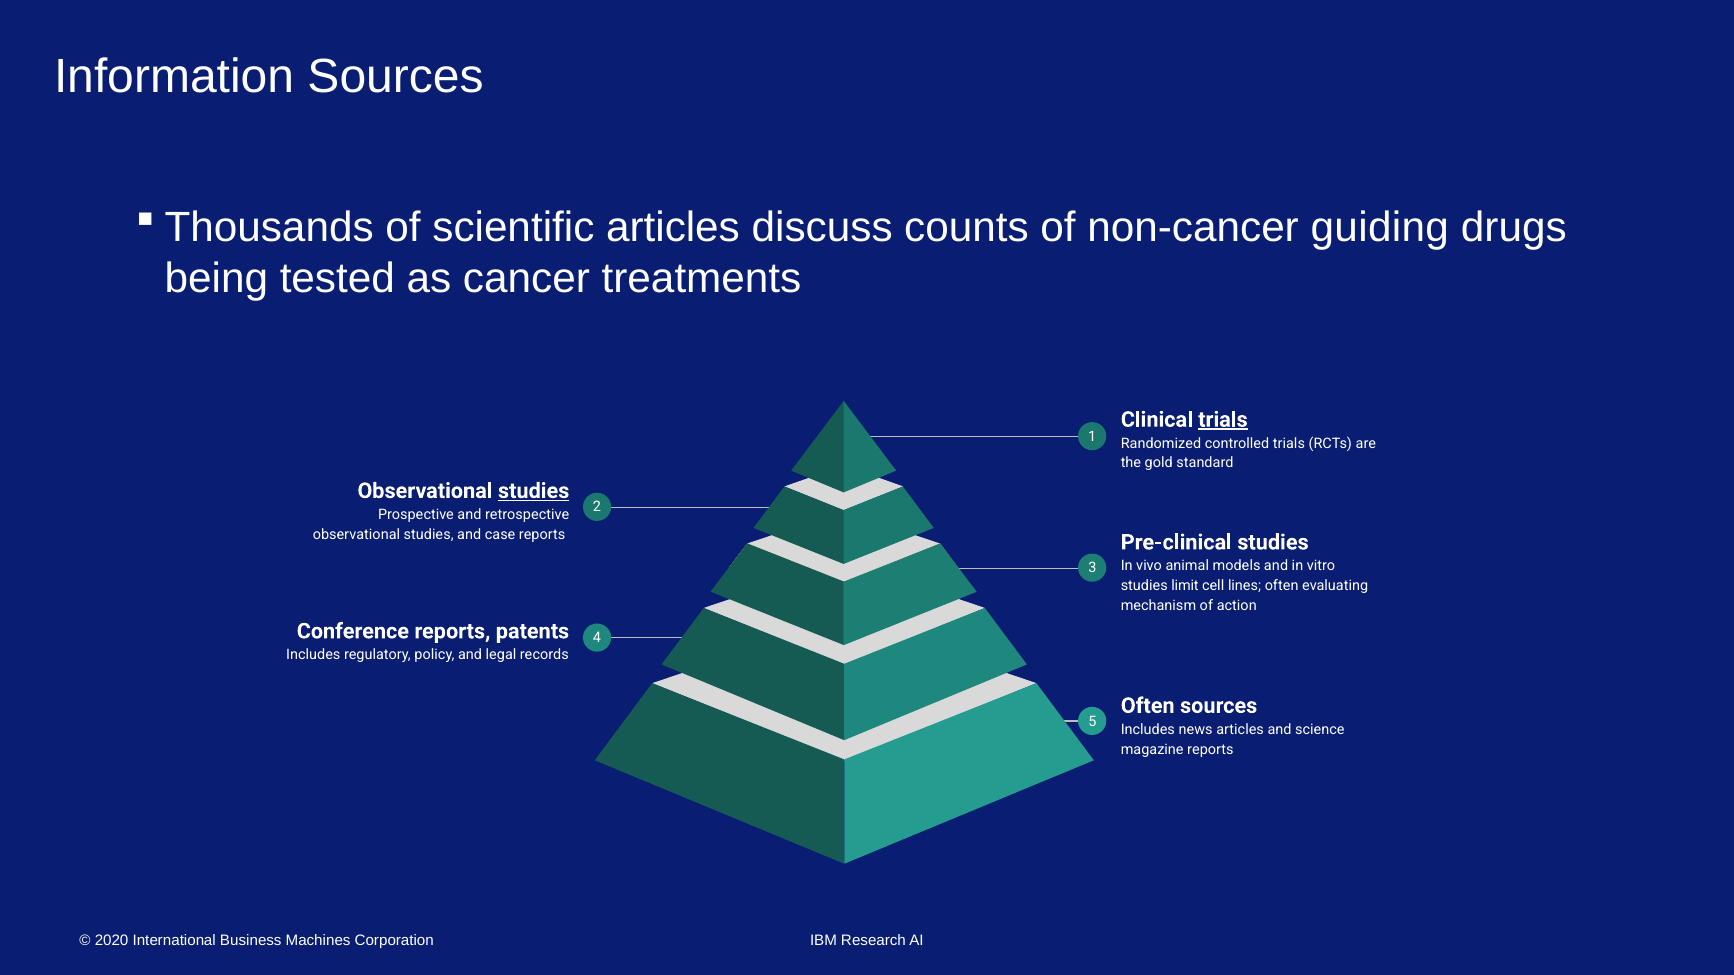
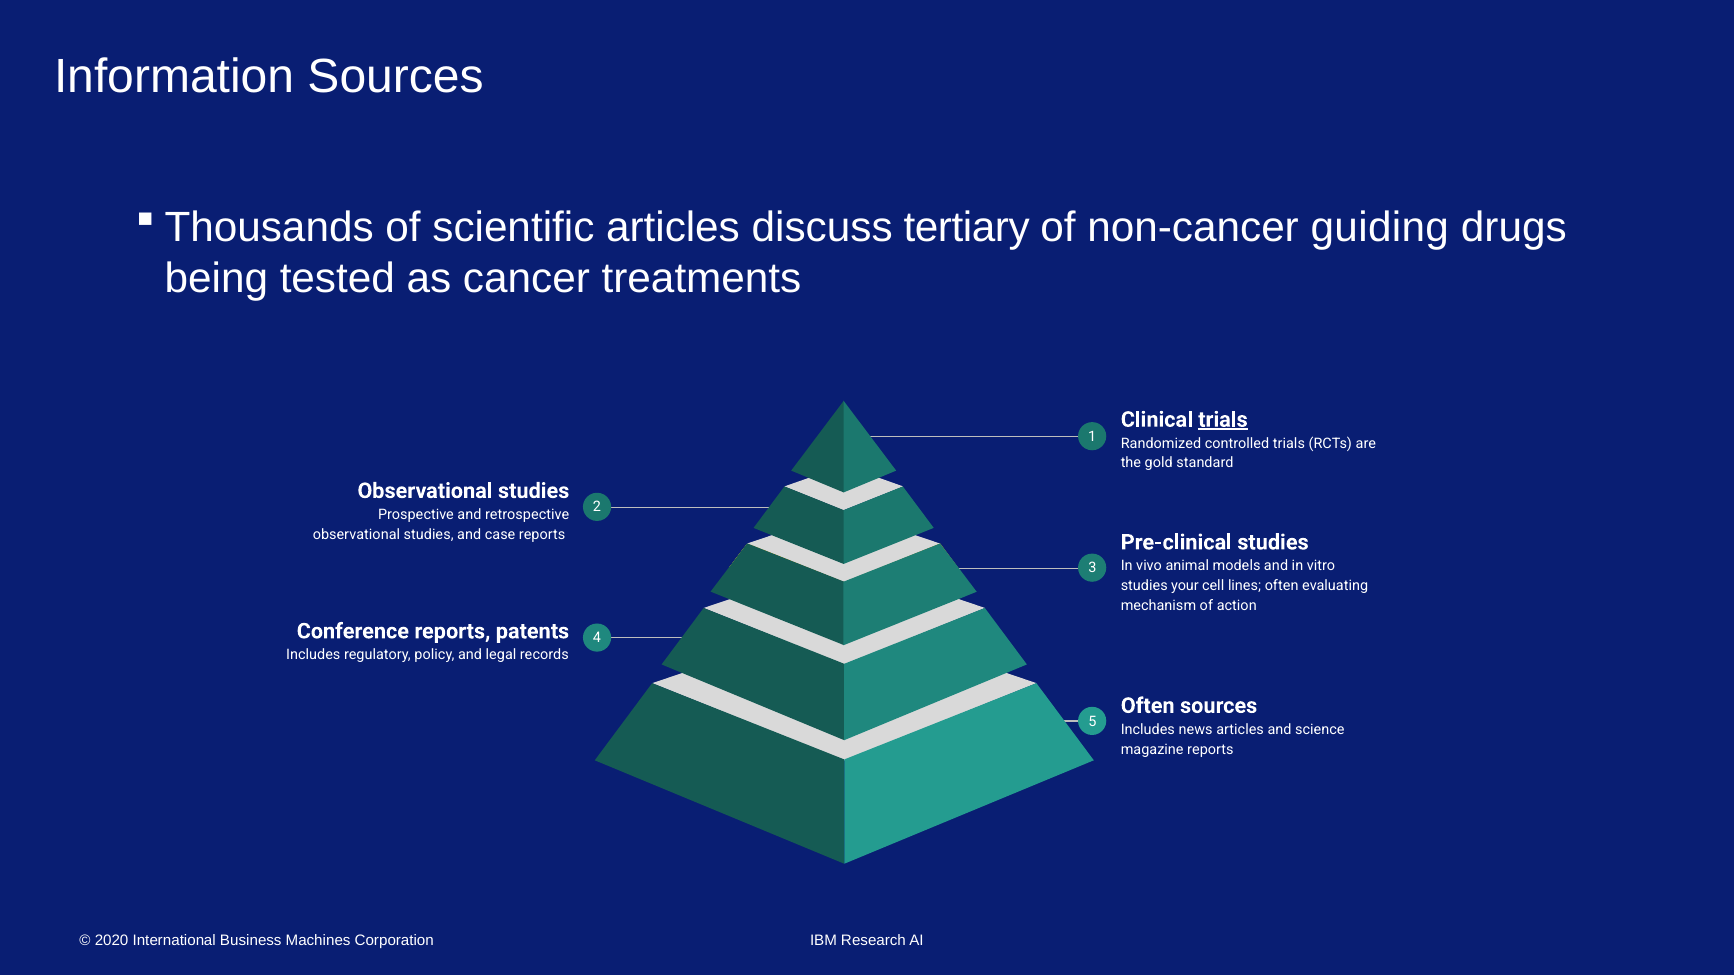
counts: counts -> tertiary
studies at (534, 491) underline: present -> none
limit: limit -> your
